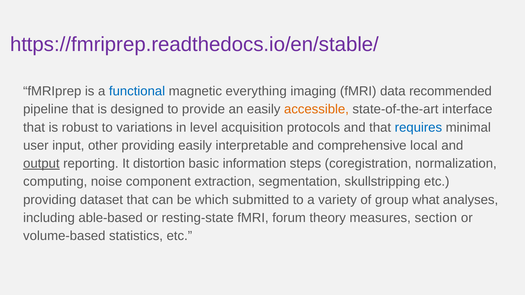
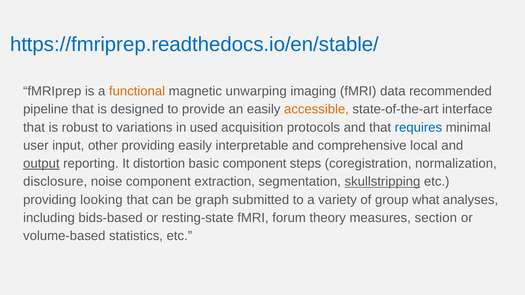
https://fmriprep.readthedocs.io/en/stable/ colour: purple -> blue
functional colour: blue -> orange
everything: everything -> unwarping
level: level -> used
basic information: information -> component
computing: computing -> disclosure
skullstripping underline: none -> present
dataset: dataset -> looking
which: which -> graph
able-based: able-based -> bids-based
